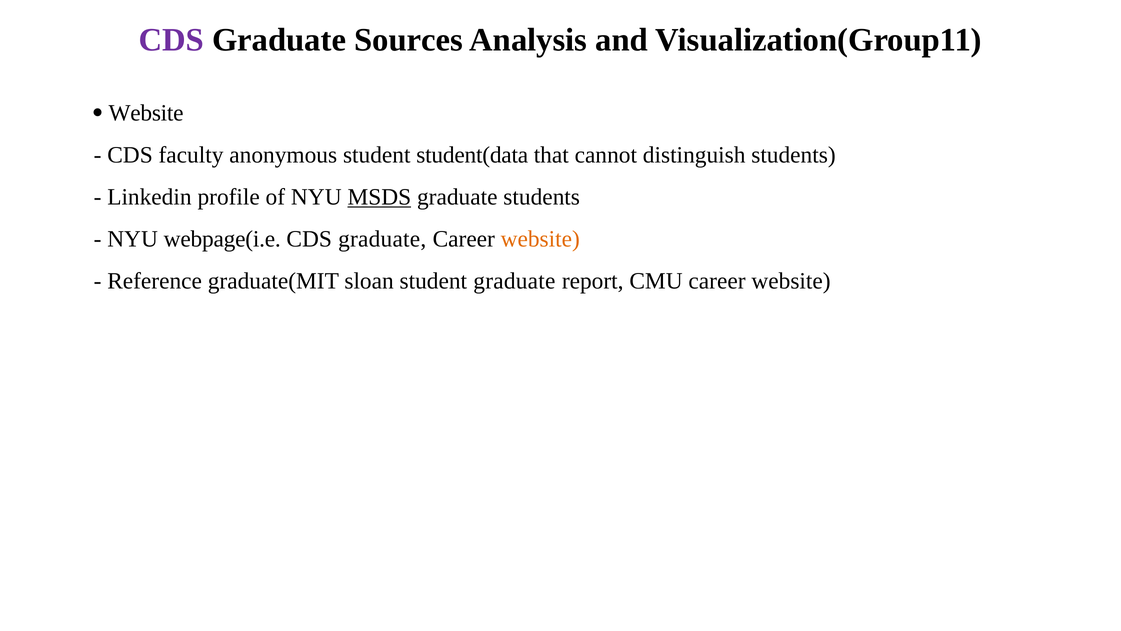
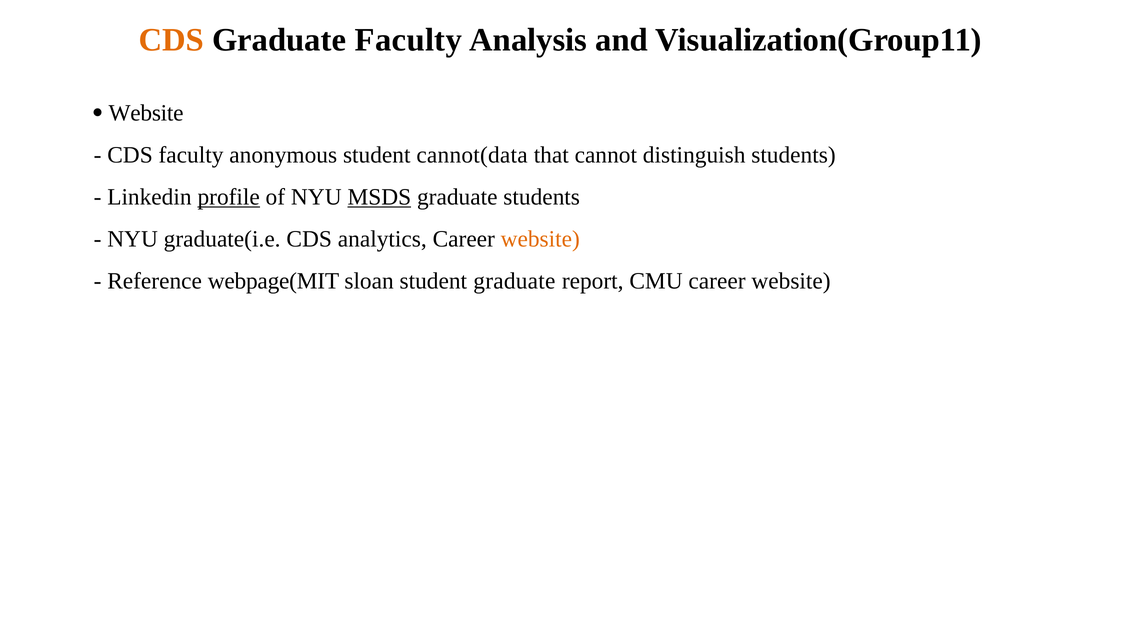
CDS at (171, 40) colour: purple -> orange
Graduate Sources: Sources -> Faculty
student(data: student(data -> cannot(data
profile underline: none -> present
webpage(i.e: webpage(i.e -> graduate(i.e
graduate at (382, 239): graduate -> analytics
graduate(MIT: graduate(MIT -> webpage(MIT
